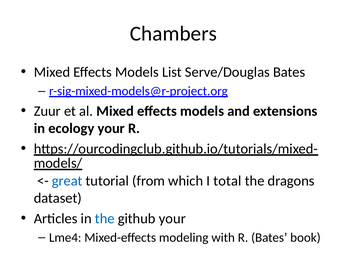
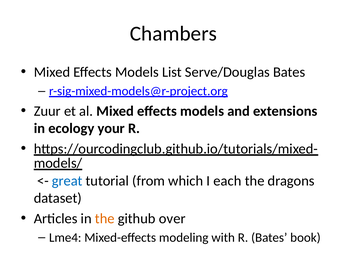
total: total -> each
the at (105, 219) colour: blue -> orange
github your: your -> over
